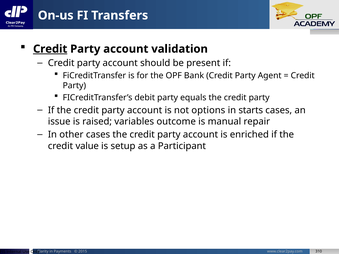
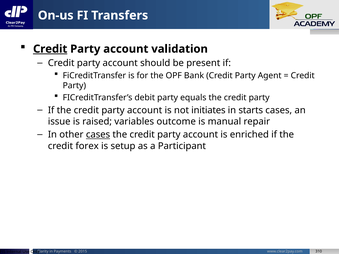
options: options -> initiates
cases at (98, 135) underline: none -> present
value: value -> forex
